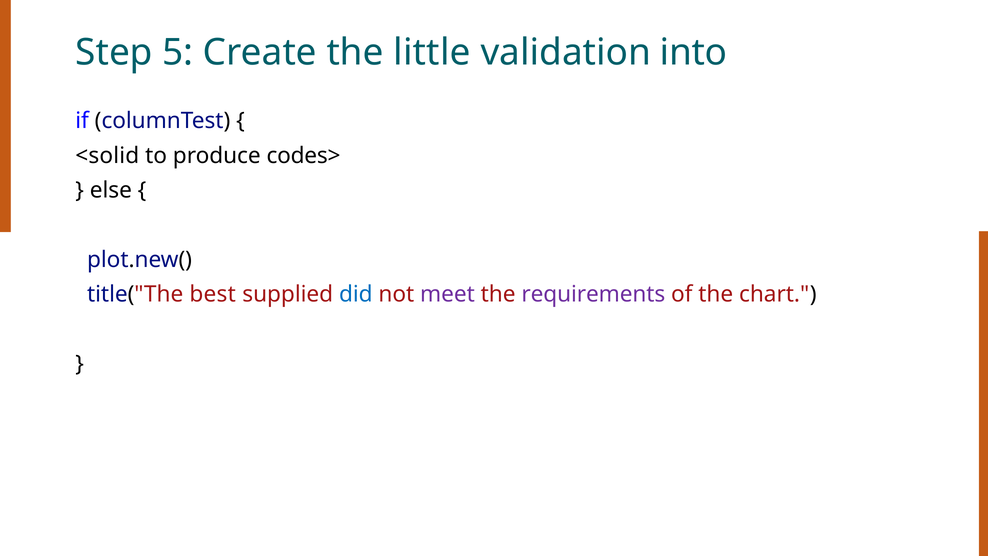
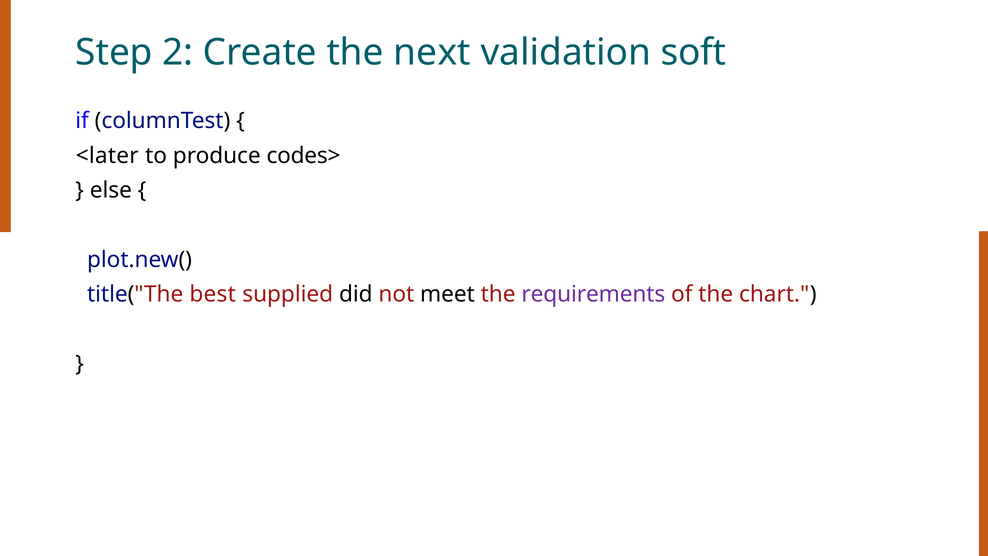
5: 5 -> 2
little: little -> next
into: into -> soft
<solid: <solid -> <later
did colour: blue -> black
meet colour: purple -> black
